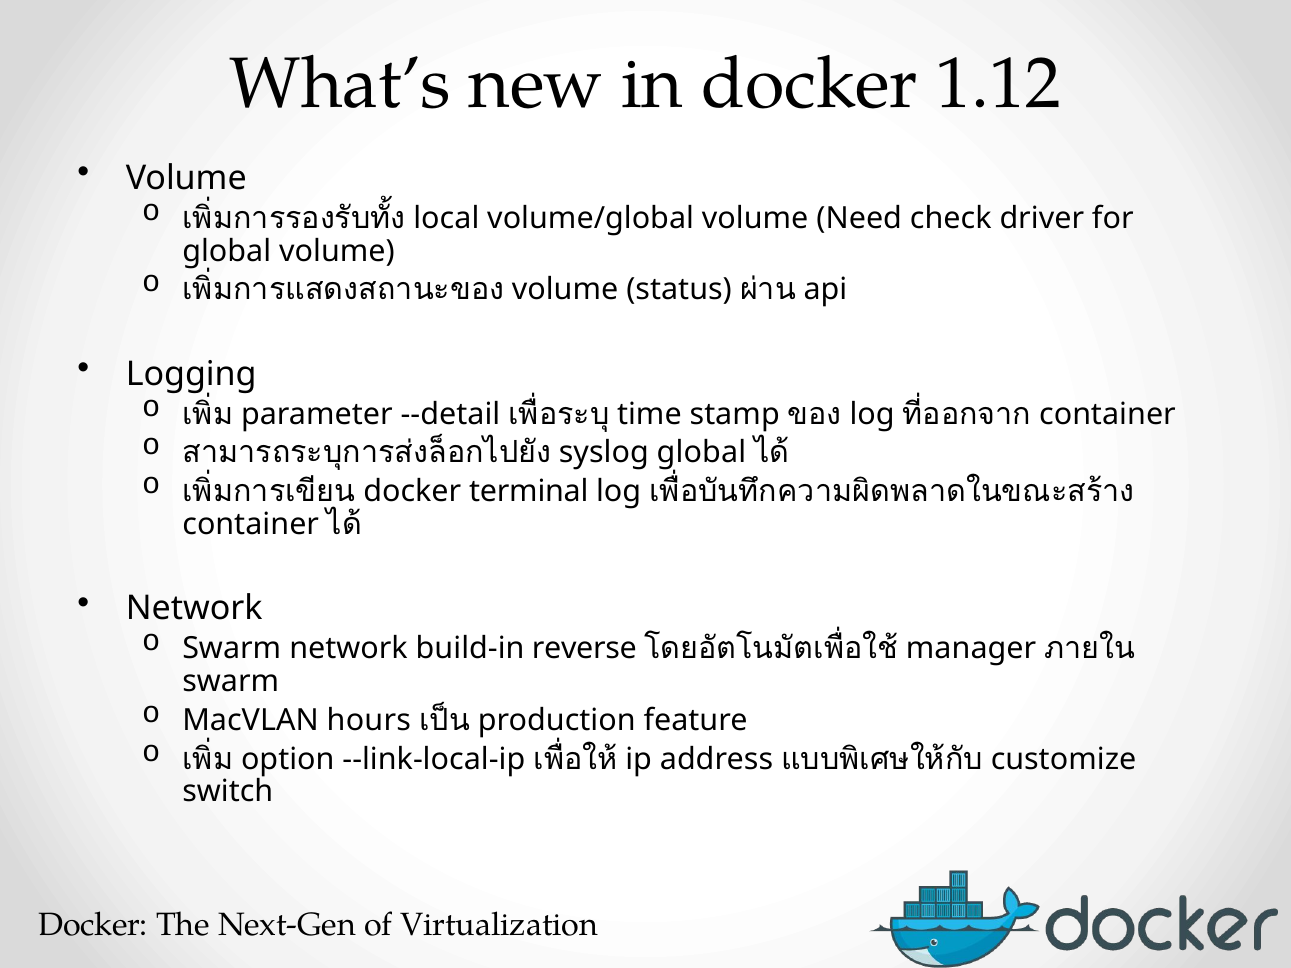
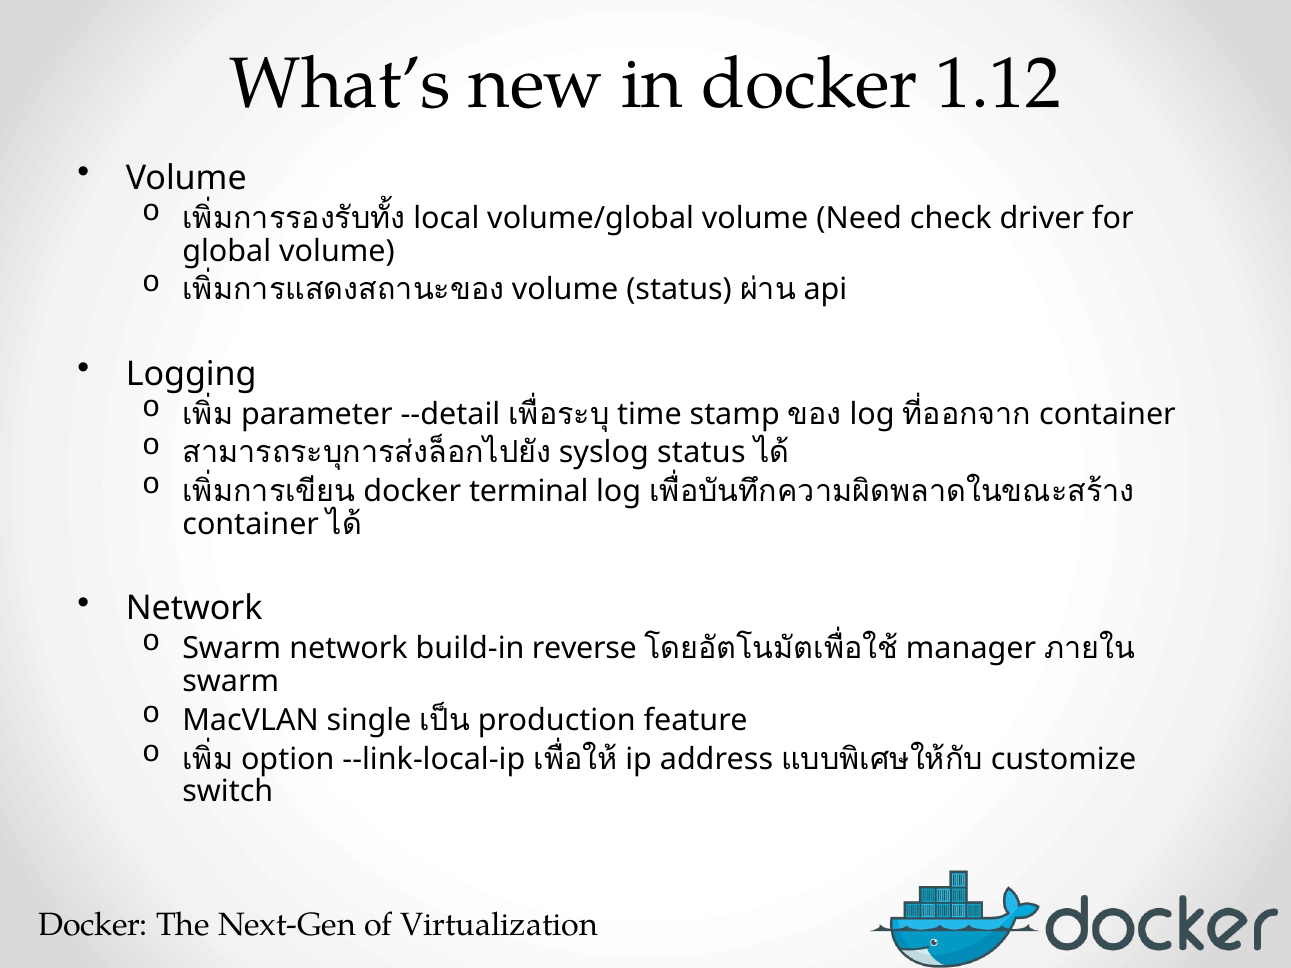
syslog global: global -> status
hours: hours -> single
